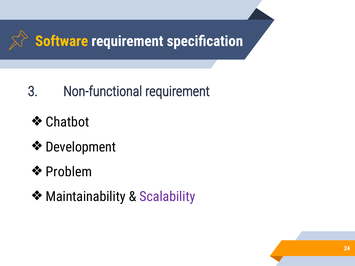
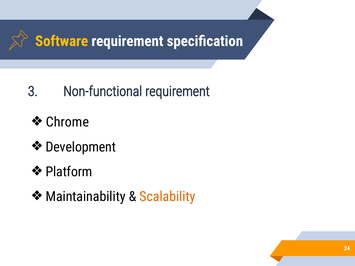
Chatbot: Chatbot -> Chrome
Problem: Problem -> Platform
Scalability colour: purple -> orange
